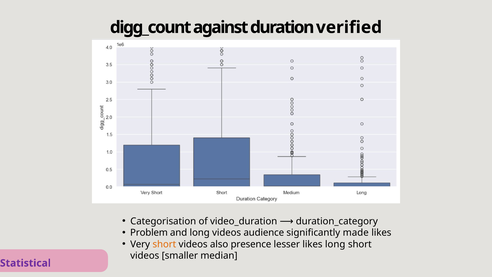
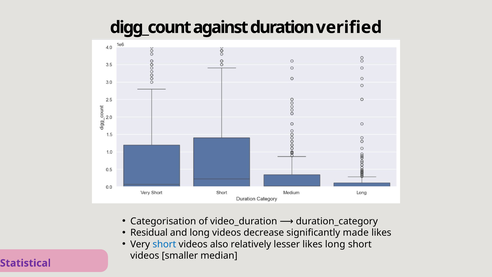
Problem: Problem -> Residual
audience: audience -> decrease
short at (164, 244) colour: orange -> blue
presence: presence -> relatively
